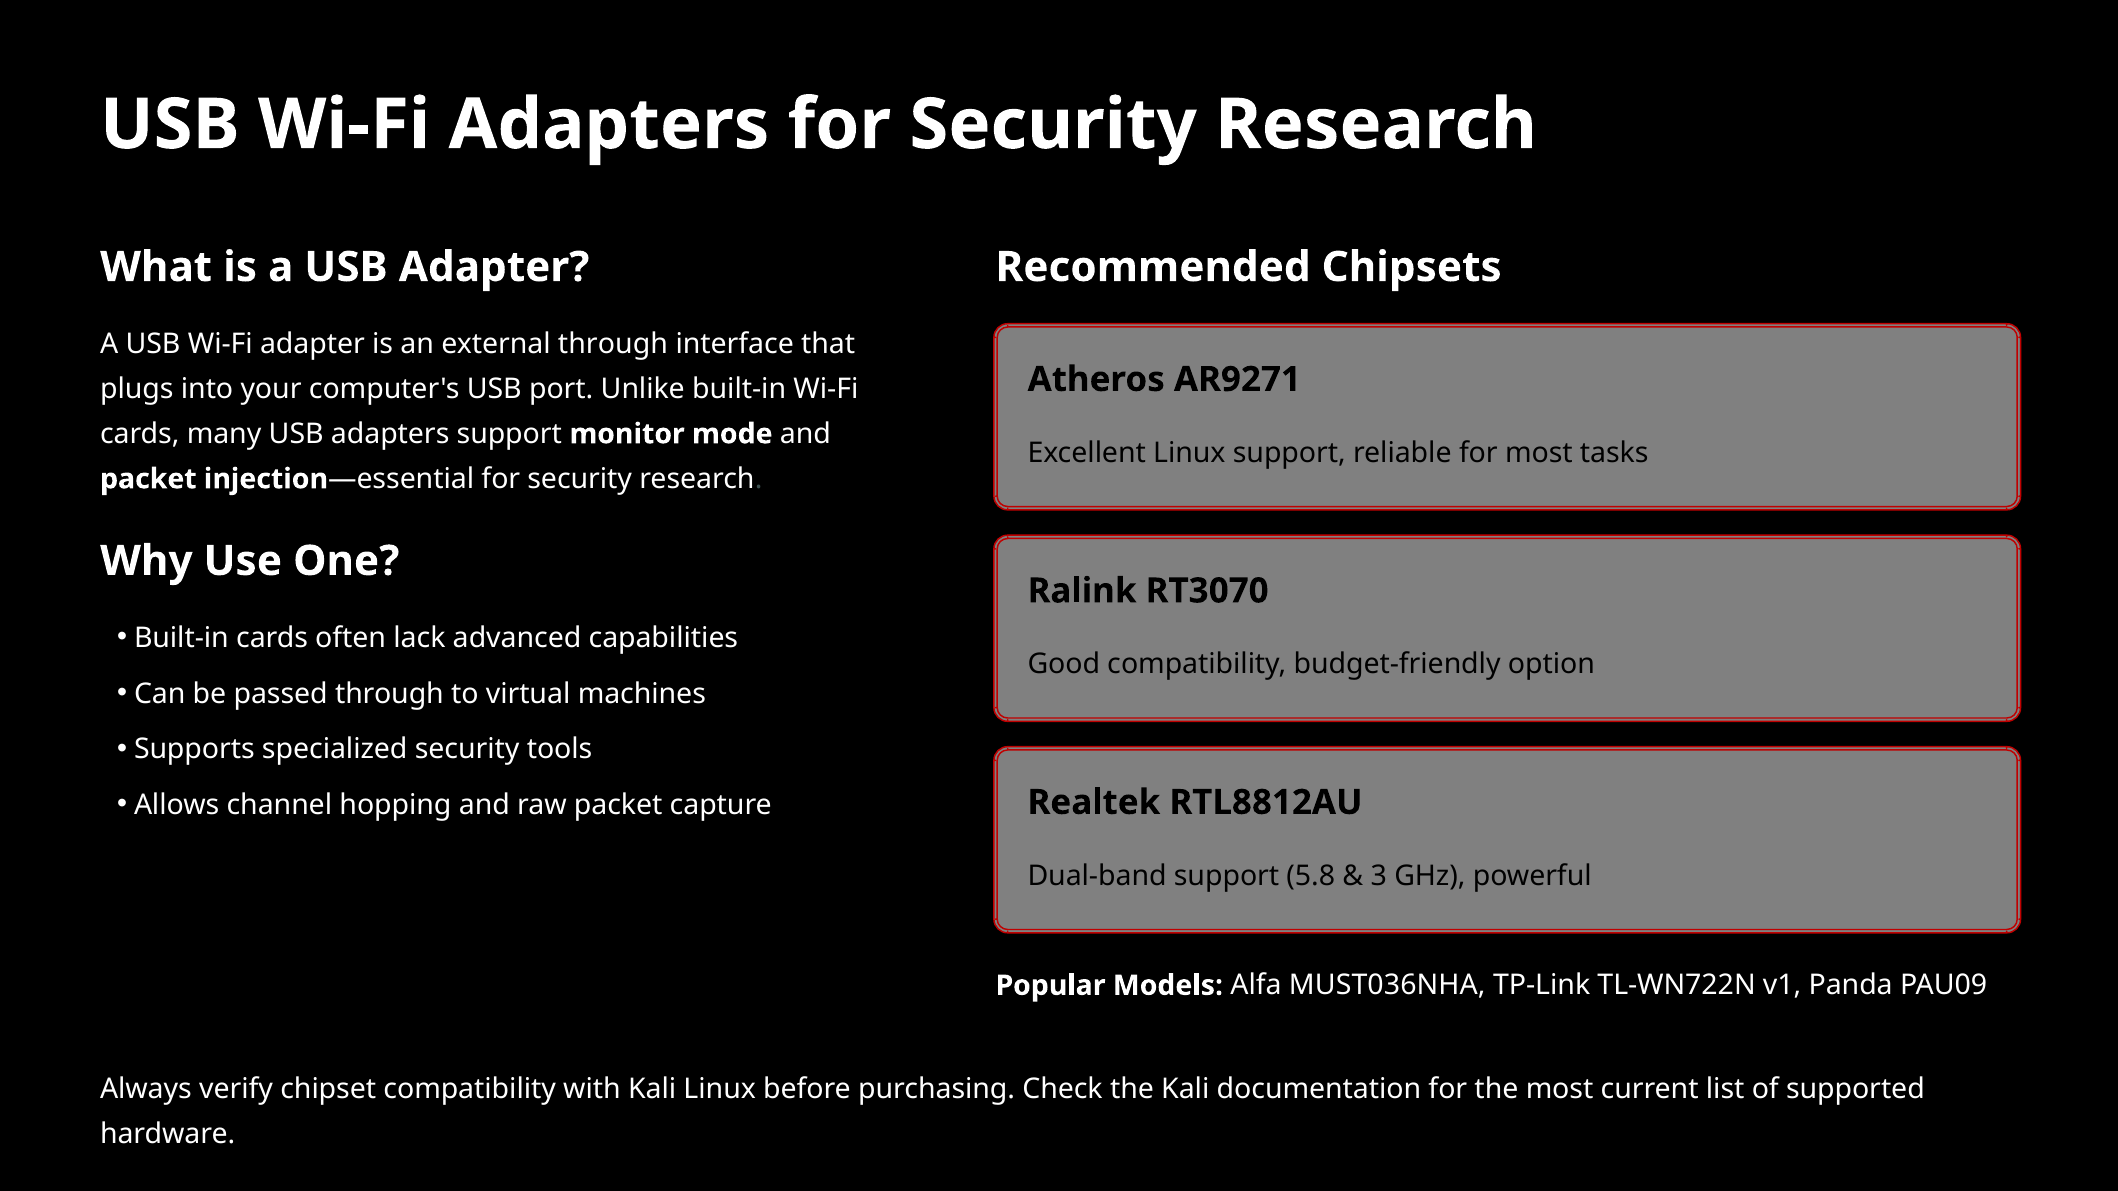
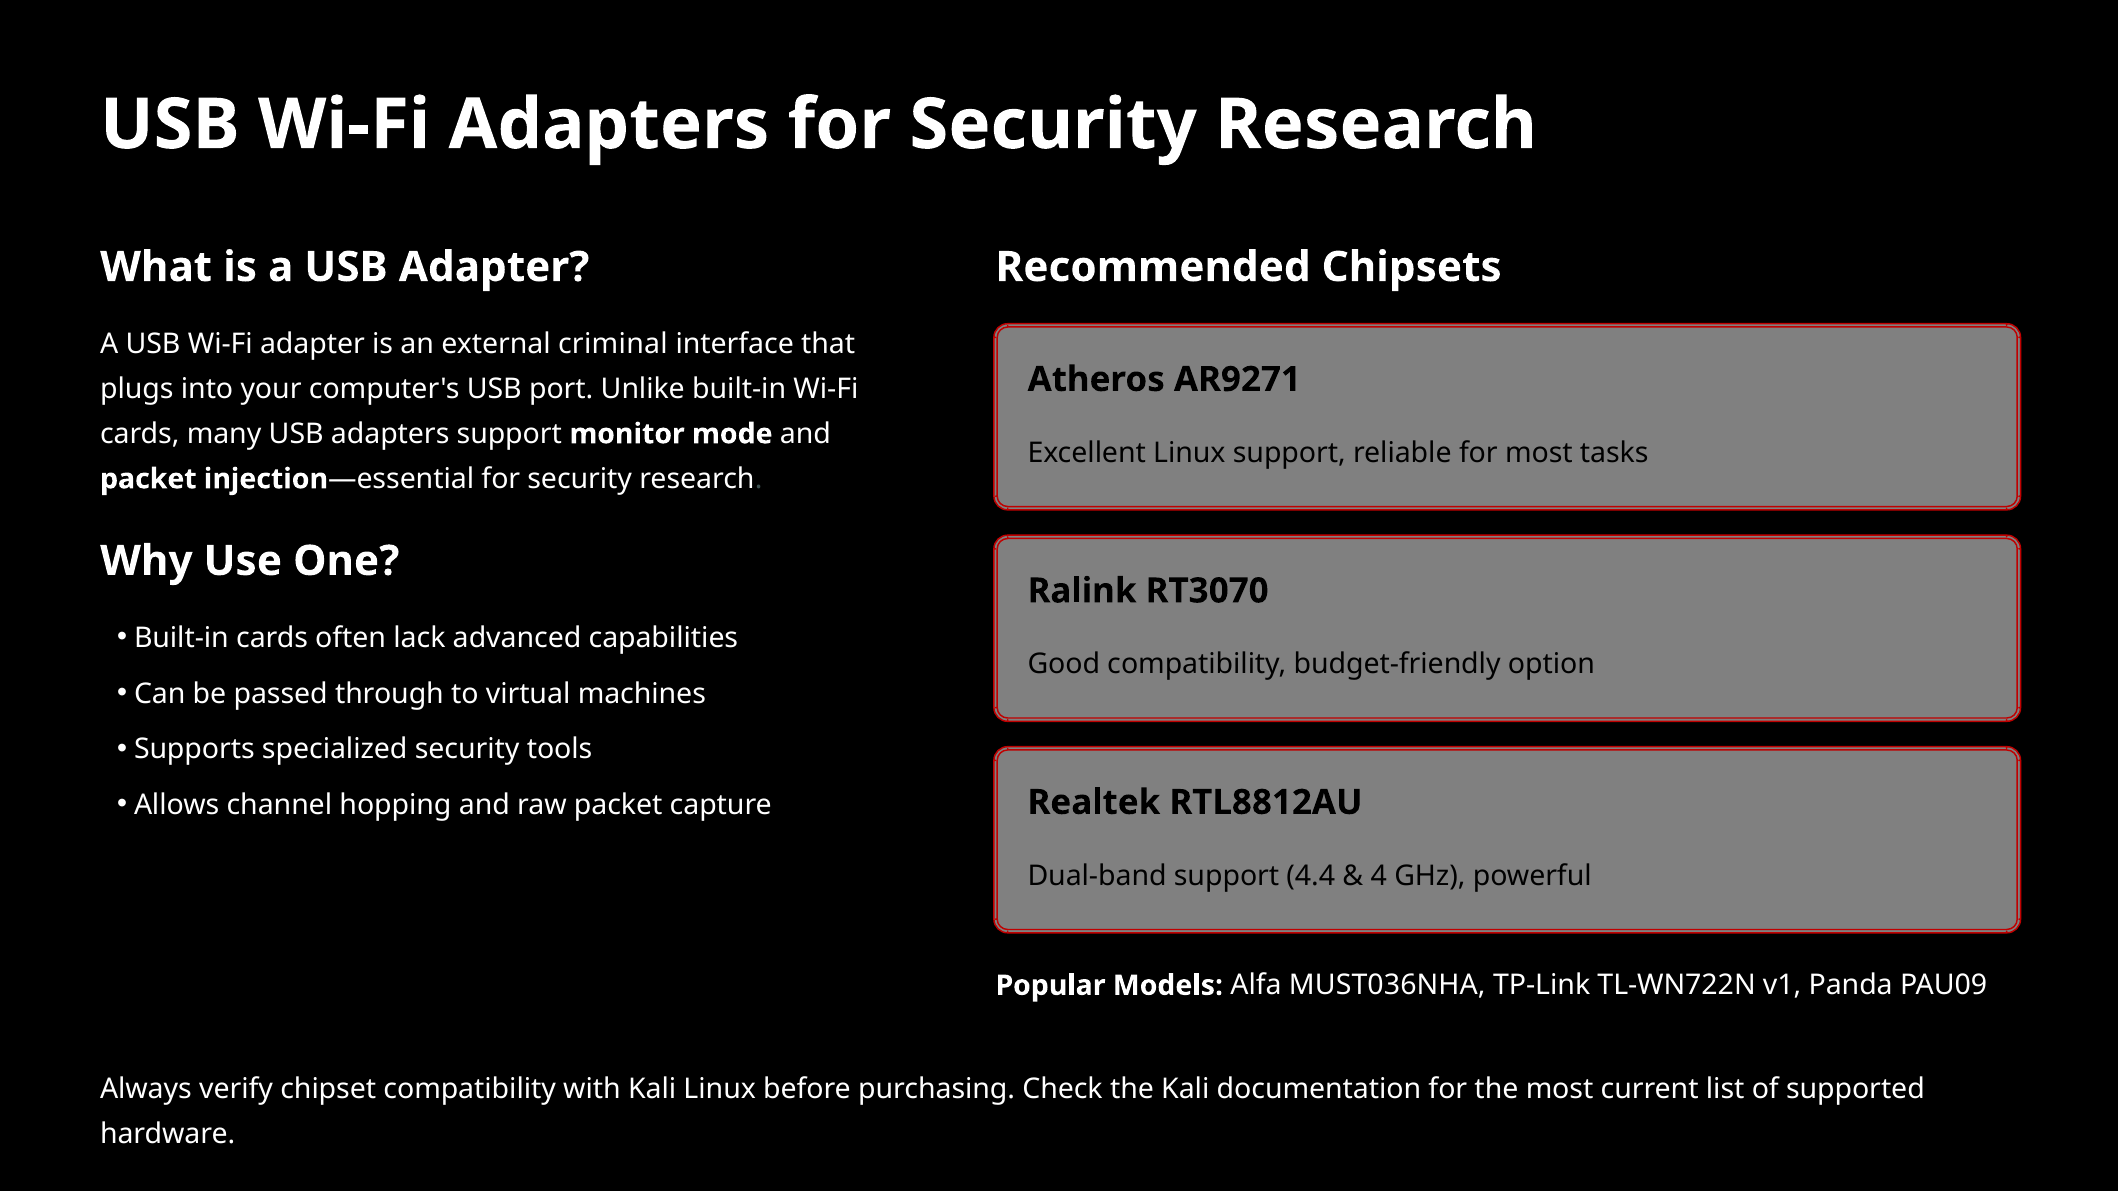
external through: through -> criminal
5.8: 5.8 -> 4.4
3: 3 -> 4
